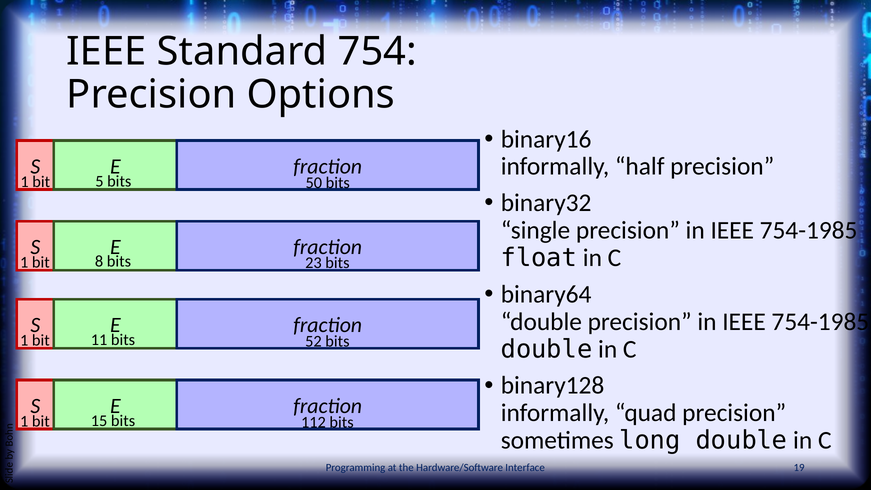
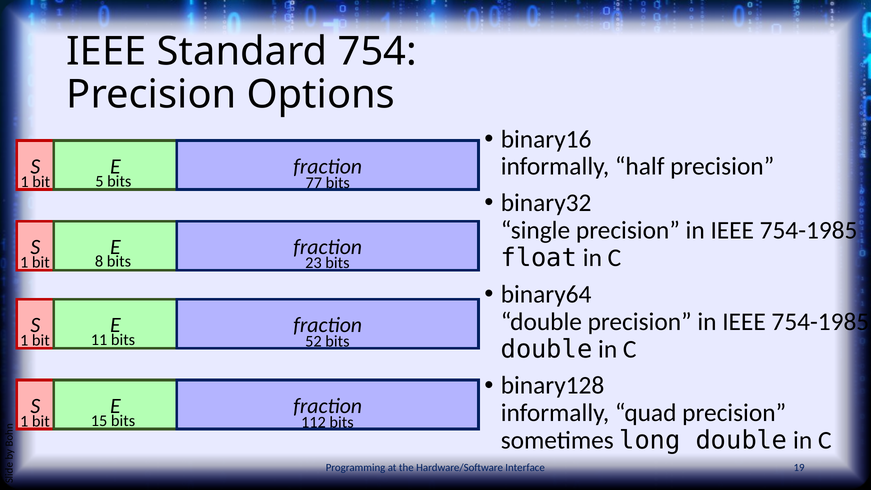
50: 50 -> 77
